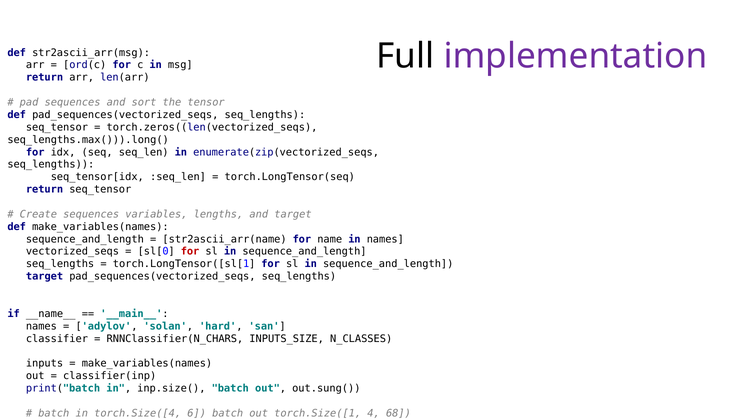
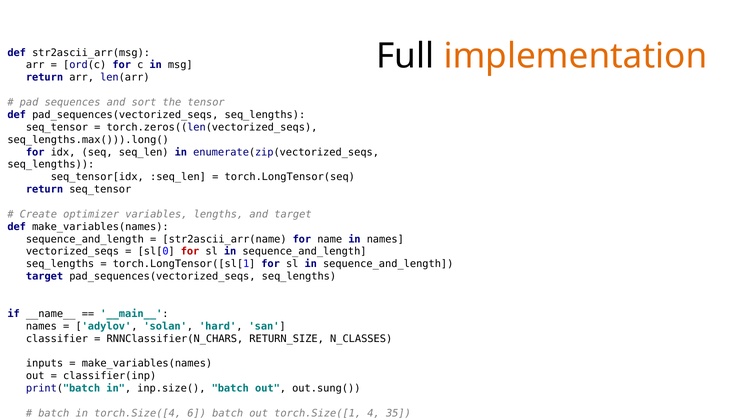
implementation colour: purple -> orange
Create sequences: sequences -> optimizer
INPUTS_SIZE: INPUTS_SIZE -> RETURN_SIZE
68: 68 -> 35
